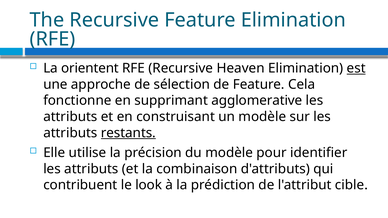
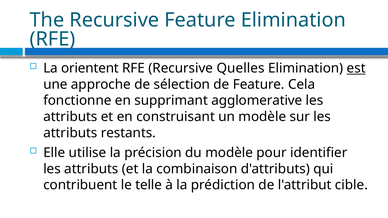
Heaven: Heaven -> Quelles
restants underline: present -> none
look: look -> telle
